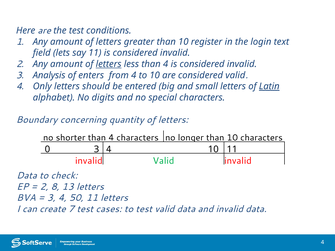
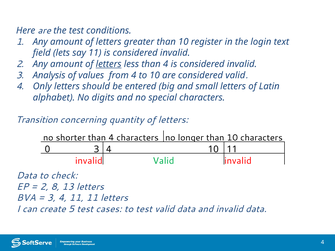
enters: enters -> values
Latin underline: present -> none
Boundary: Boundary -> Transition
4 50: 50 -> 11
7: 7 -> 5
